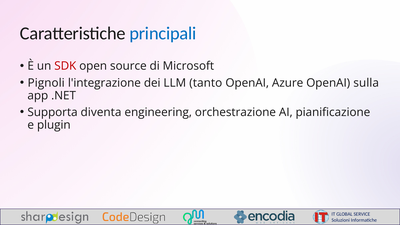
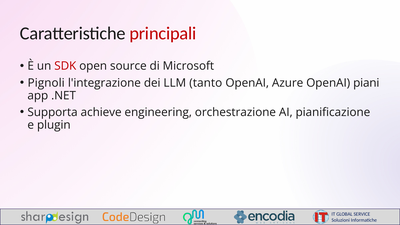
principali colour: blue -> red
sulla: sulla -> piani
diventa: diventa -> achieve
